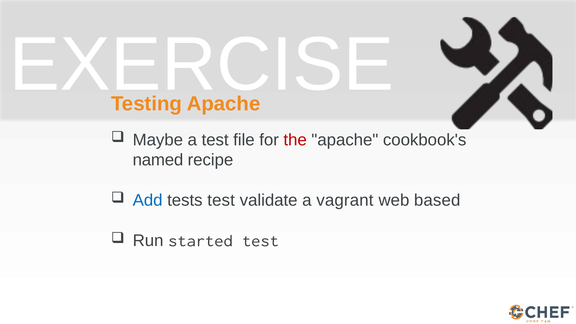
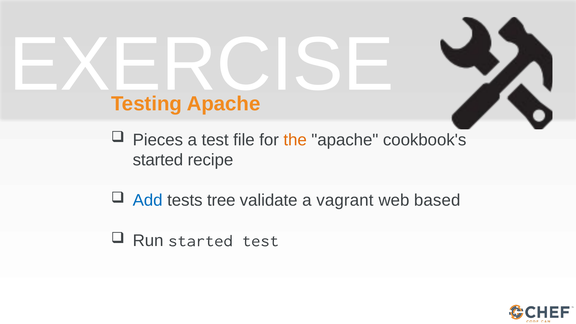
Maybe: Maybe -> Pieces
the colour: red -> orange
named at (158, 160): named -> started
tests test: test -> tree
